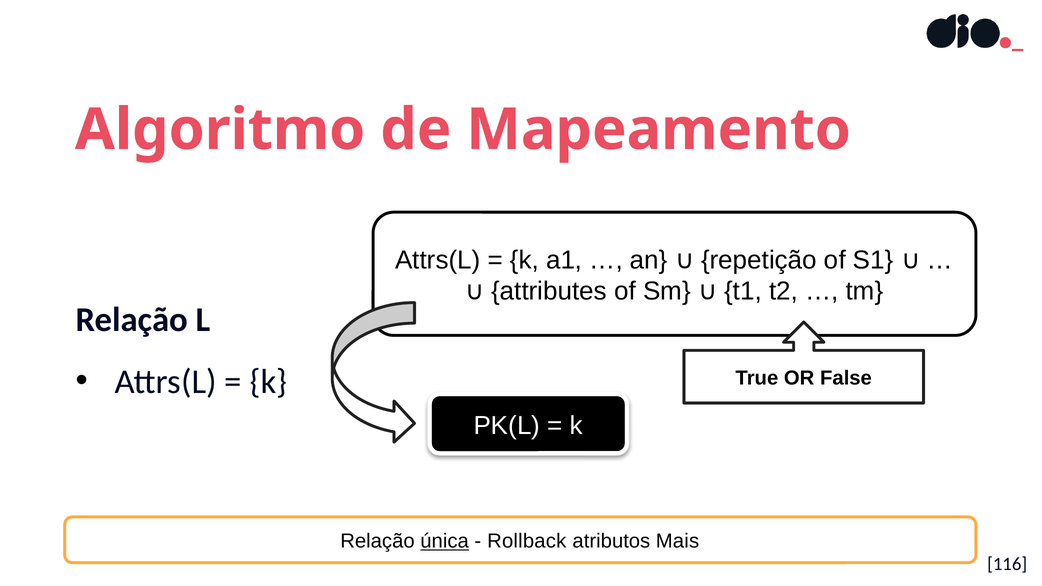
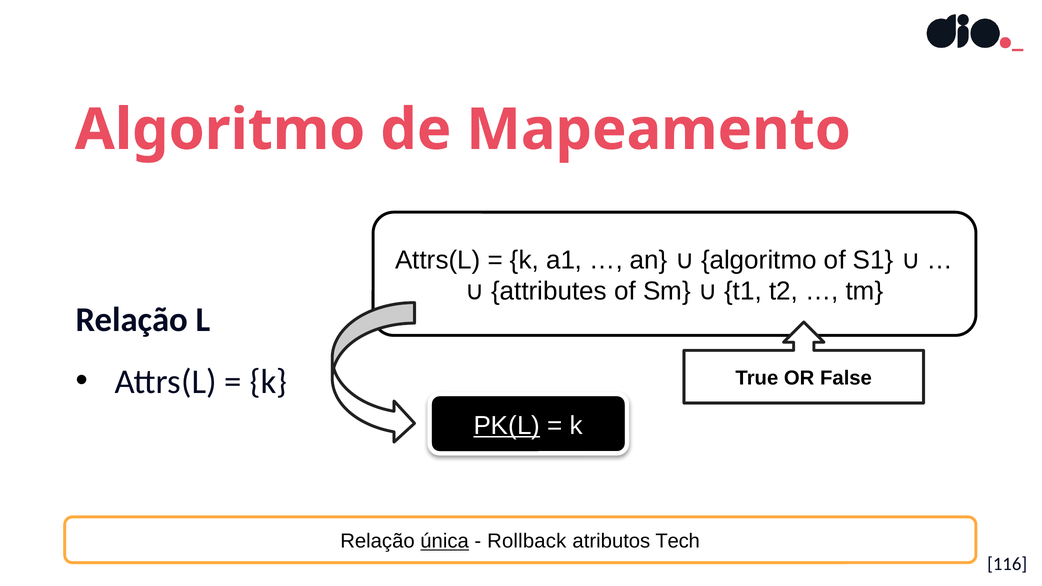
an repetição: repetição -> algoritmo
PK(L underline: none -> present
Mais: Mais -> Tech
